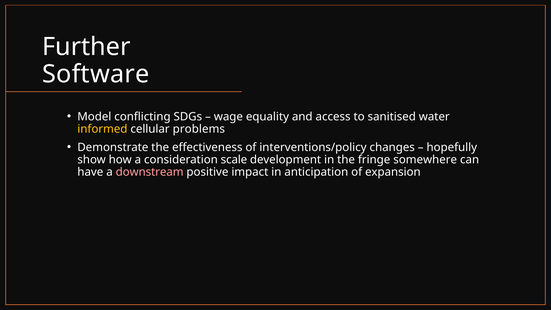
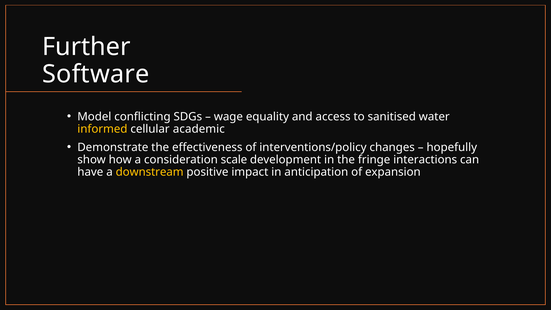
problems: problems -> academic
somewhere: somewhere -> interactions
downstream colour: pink -> yellow
